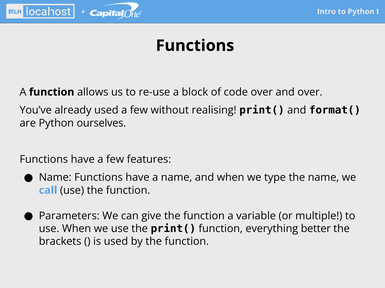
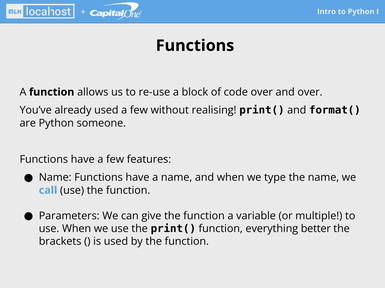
ourselves: ourselves -> someone
